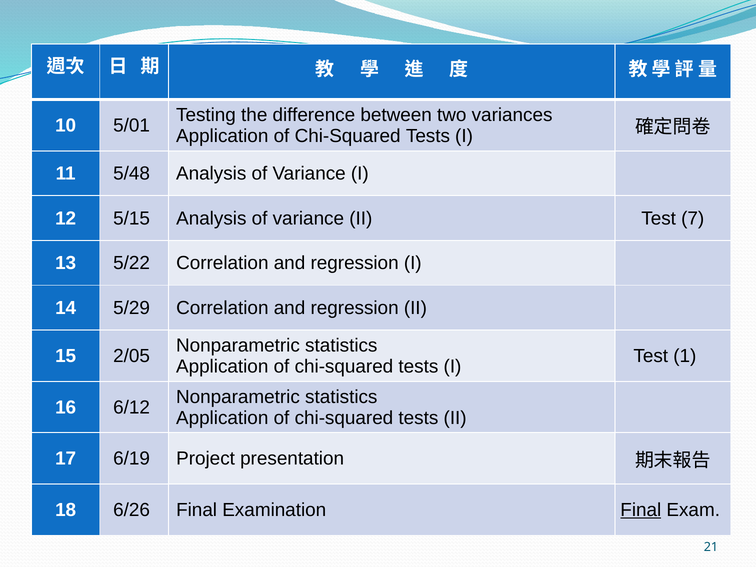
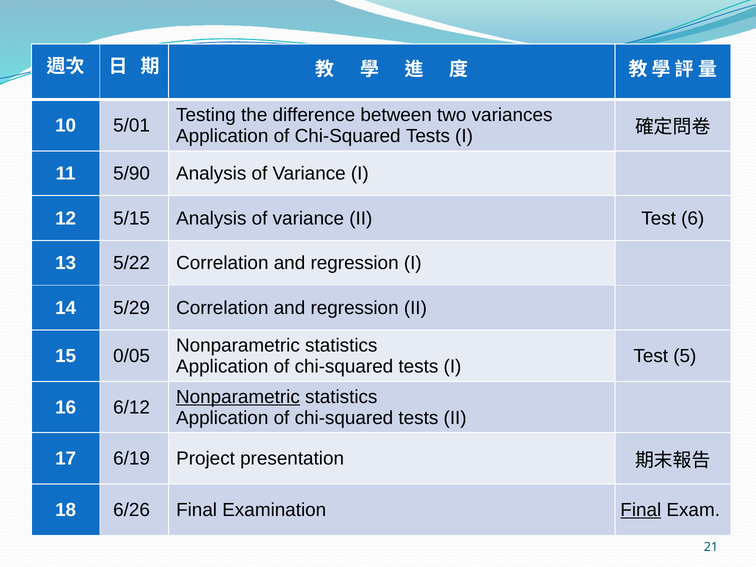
5/48: 5/48 -> 5/90
7: 7 -> 6
2/05: 2/05 -> 0/05
1: 1 -> 5
Nonparametric at (238, 397) underline: none -> present
